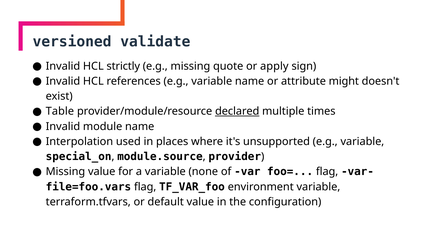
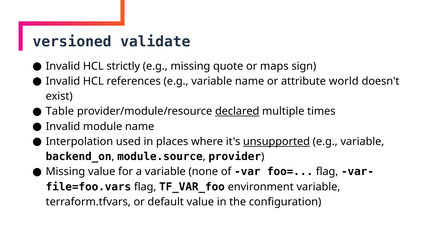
apply: apply -> maps
might: might -> world
unsupported underline: none -> present
special_on: special_on -> backend_on
